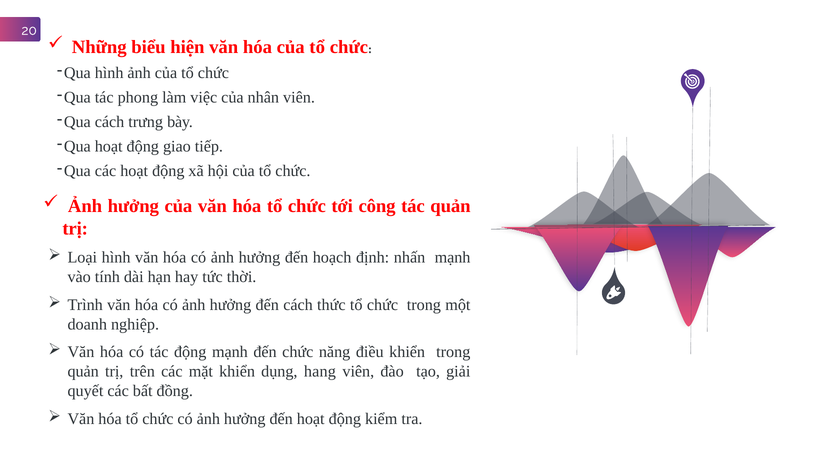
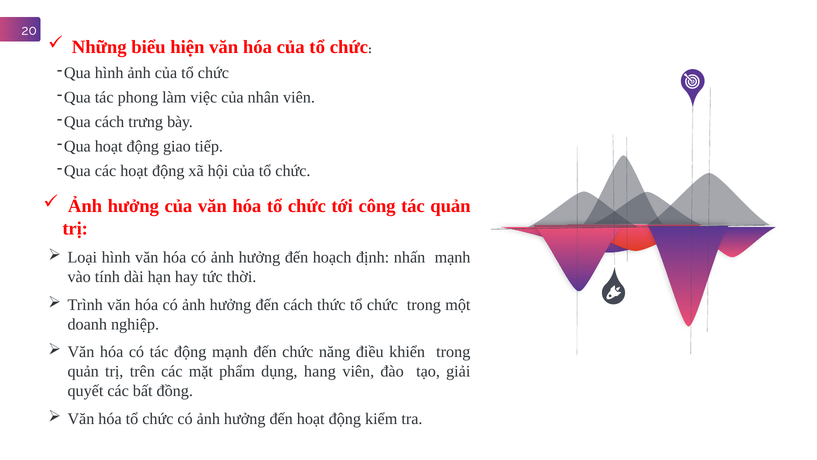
mặt khiển: khiển -> phẩm
